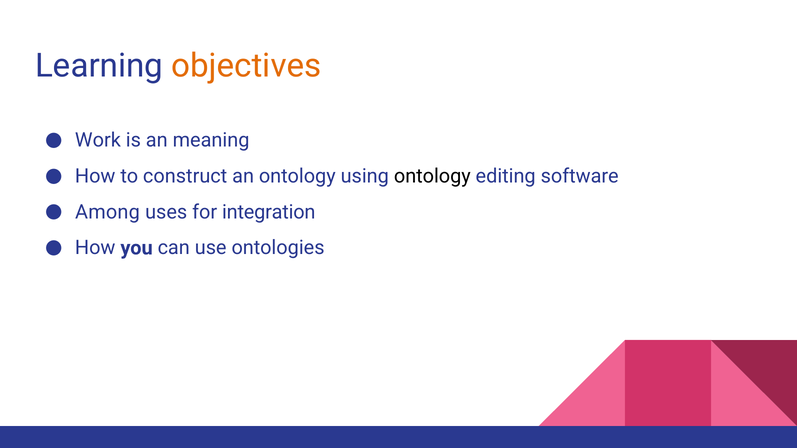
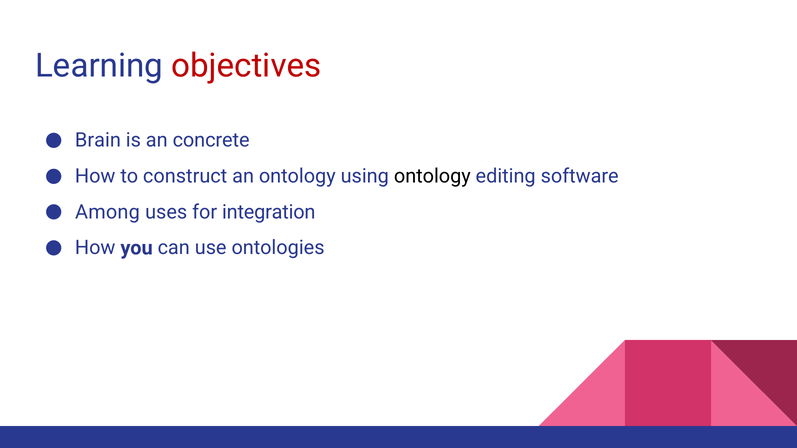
objectives colour: orange -> red
Work: Work -> Brain
meaning: meaning -> concrete
